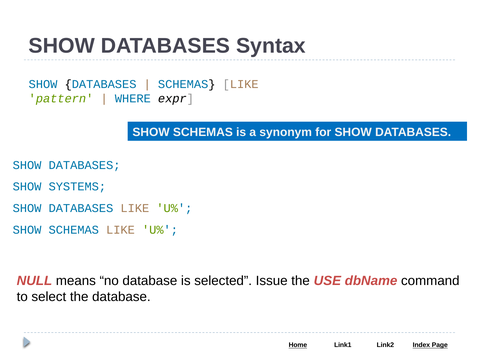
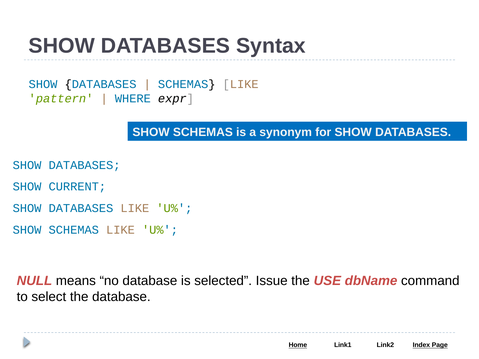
SYSTEMS: SYSTEMS -> CURRENT
